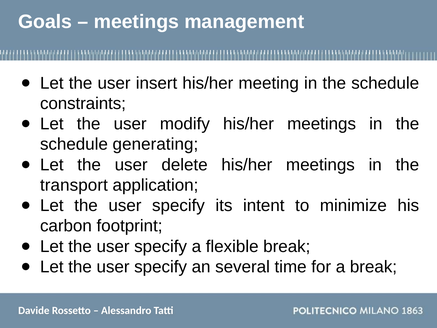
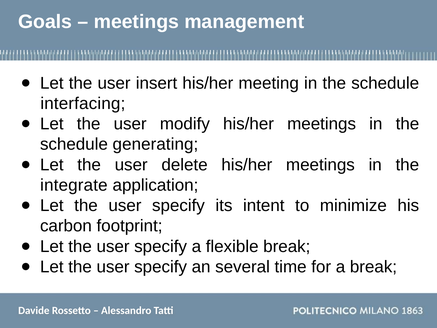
constraints: constraints -> interfacing
transport: transport -> integrate
